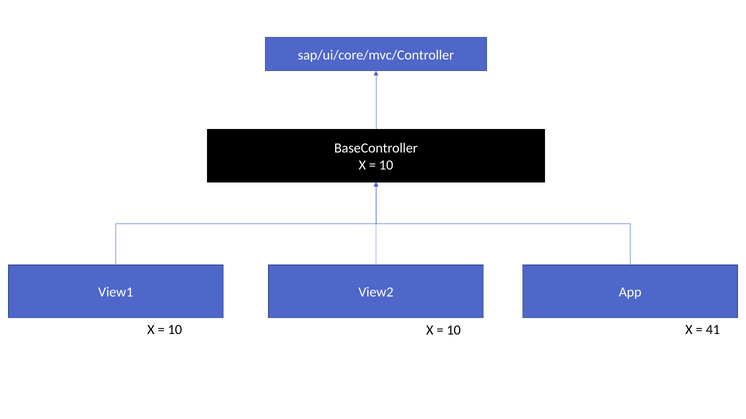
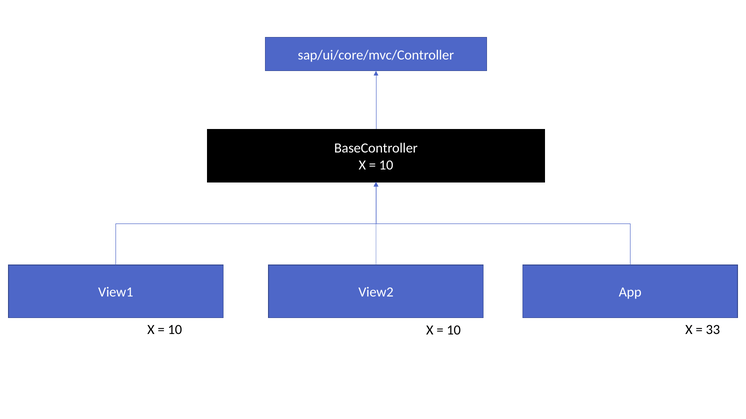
41: 41 -> 33
